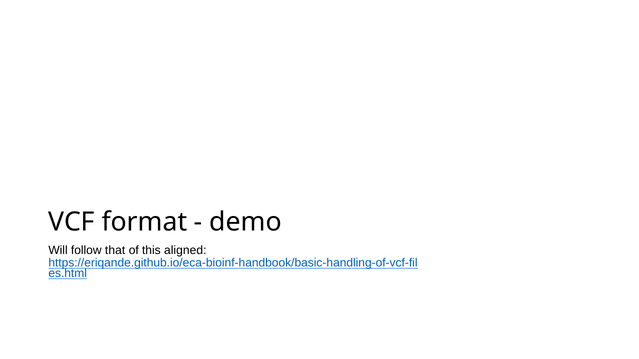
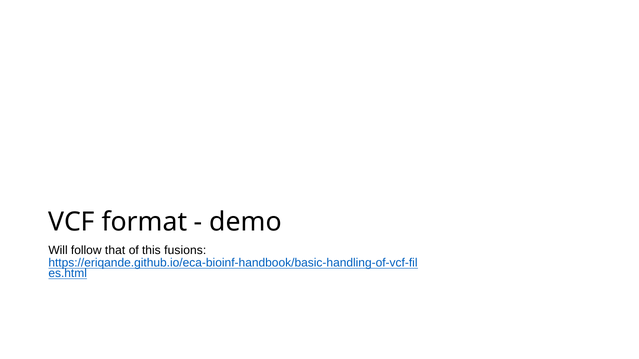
aligned: aligned -> fusions
